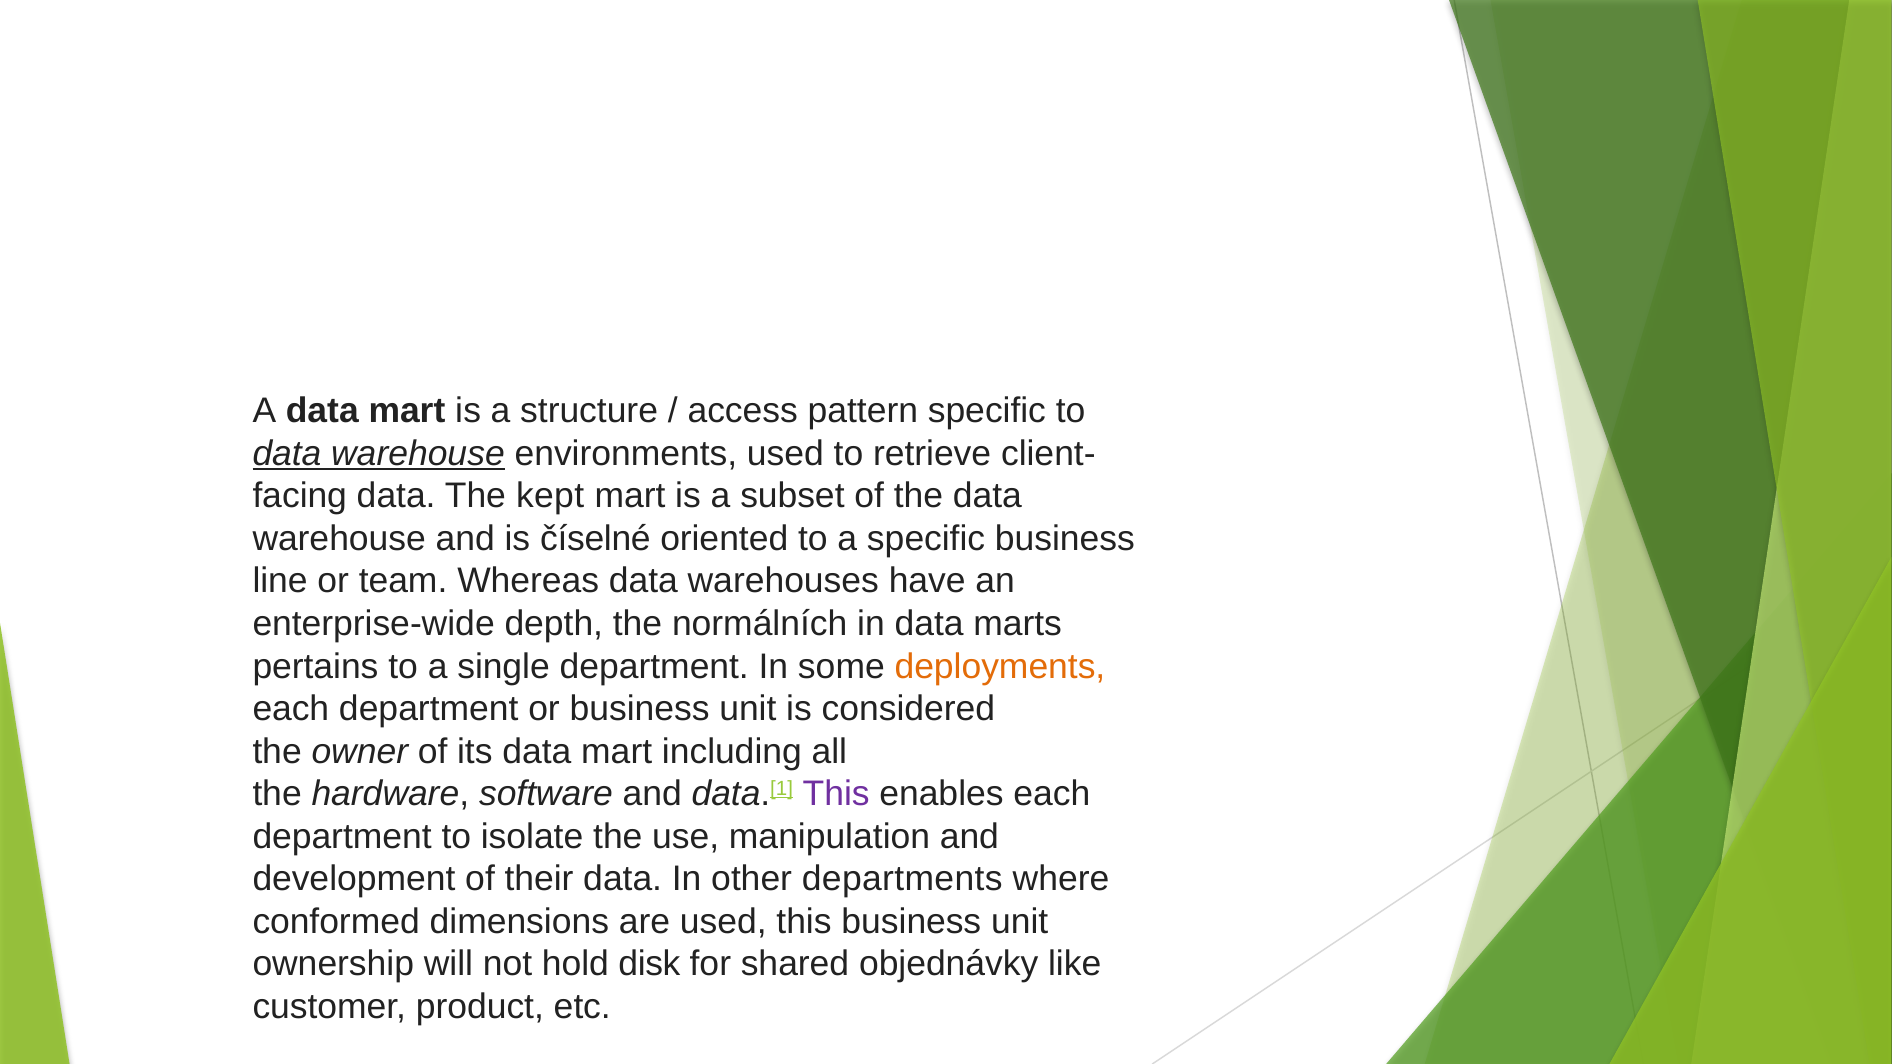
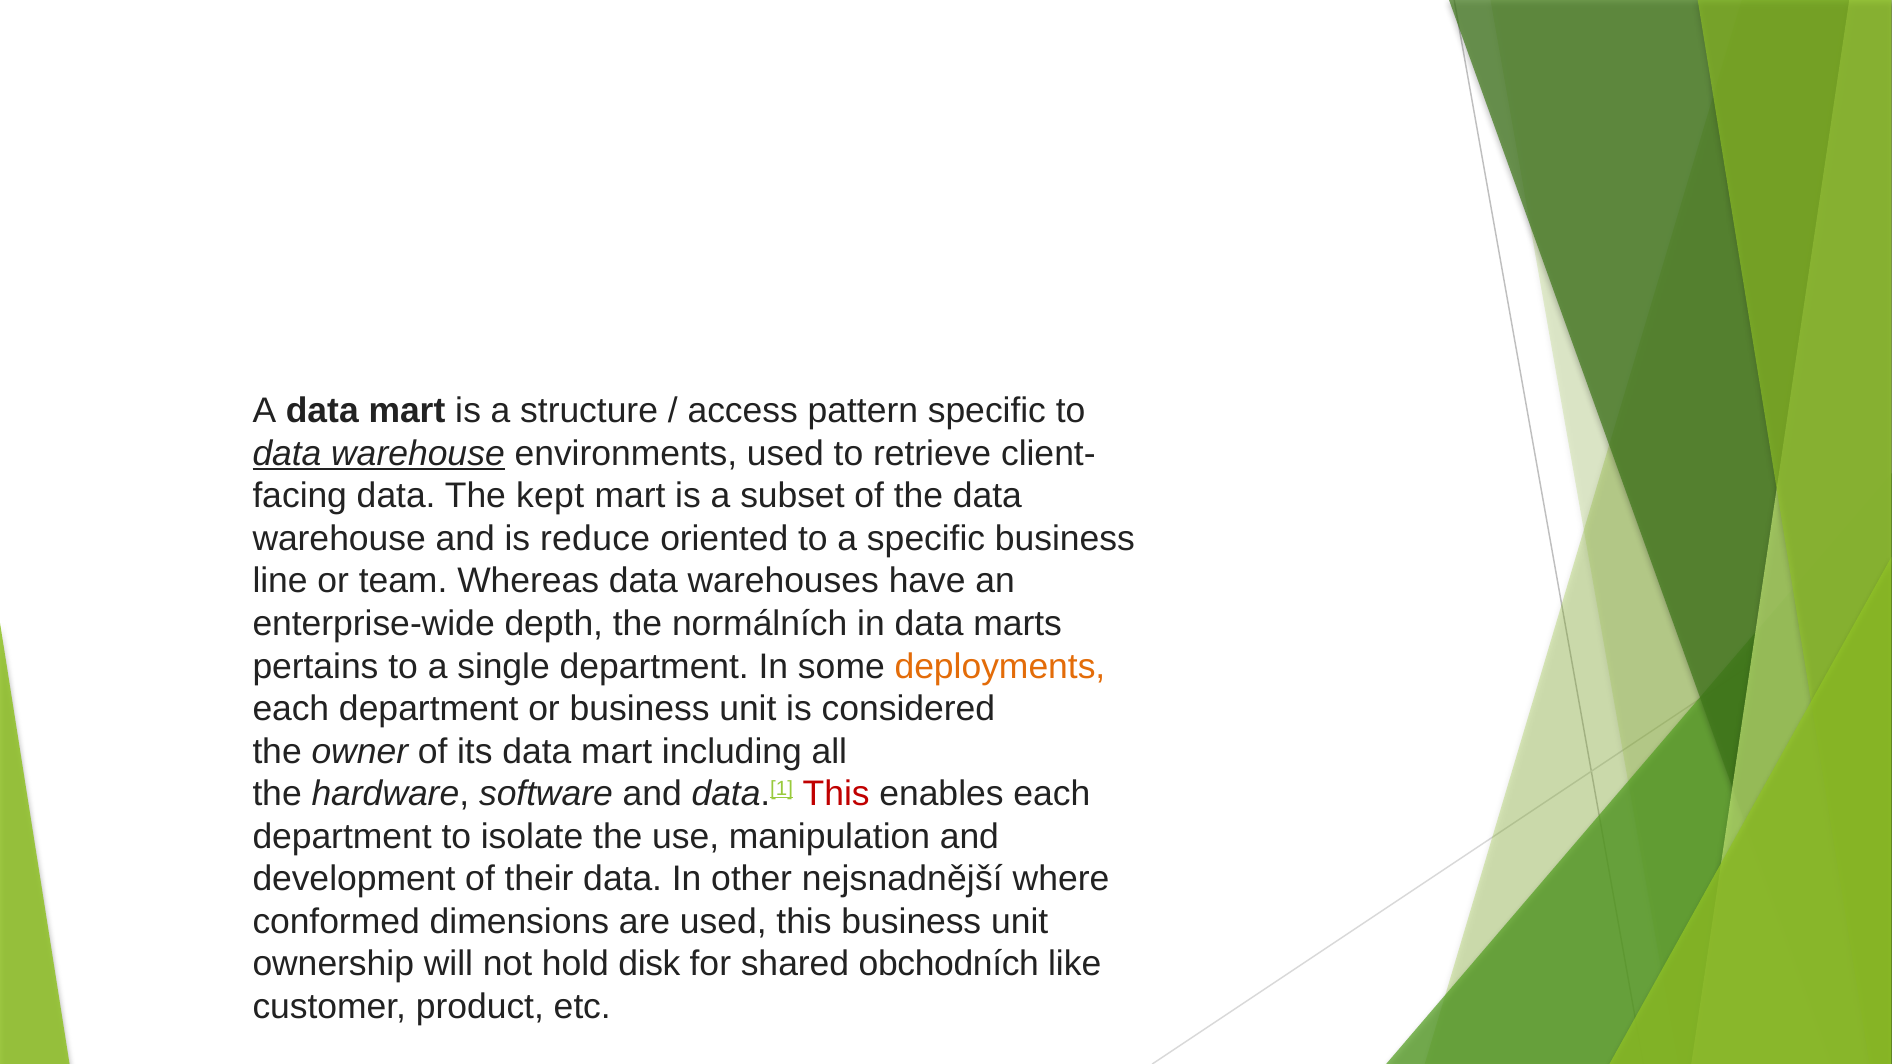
číselné: číselné -> reduce
This at (836, 794) colour: purple -> red
departments: departments -> nejsnadnější
objednávky: objednávky -> obchodních
